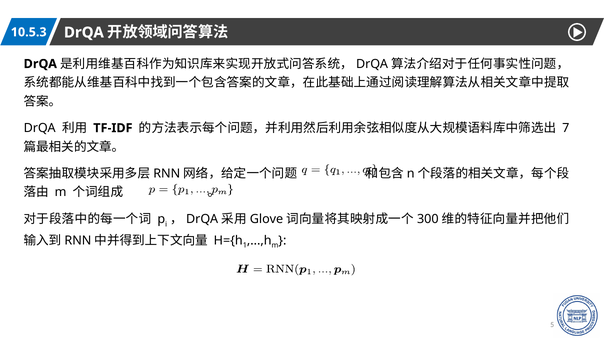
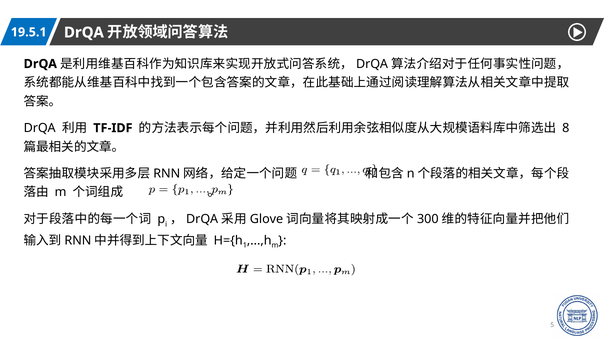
10.5.3: 10.5.3 -> 19.5.1
7: 7 -> 8
